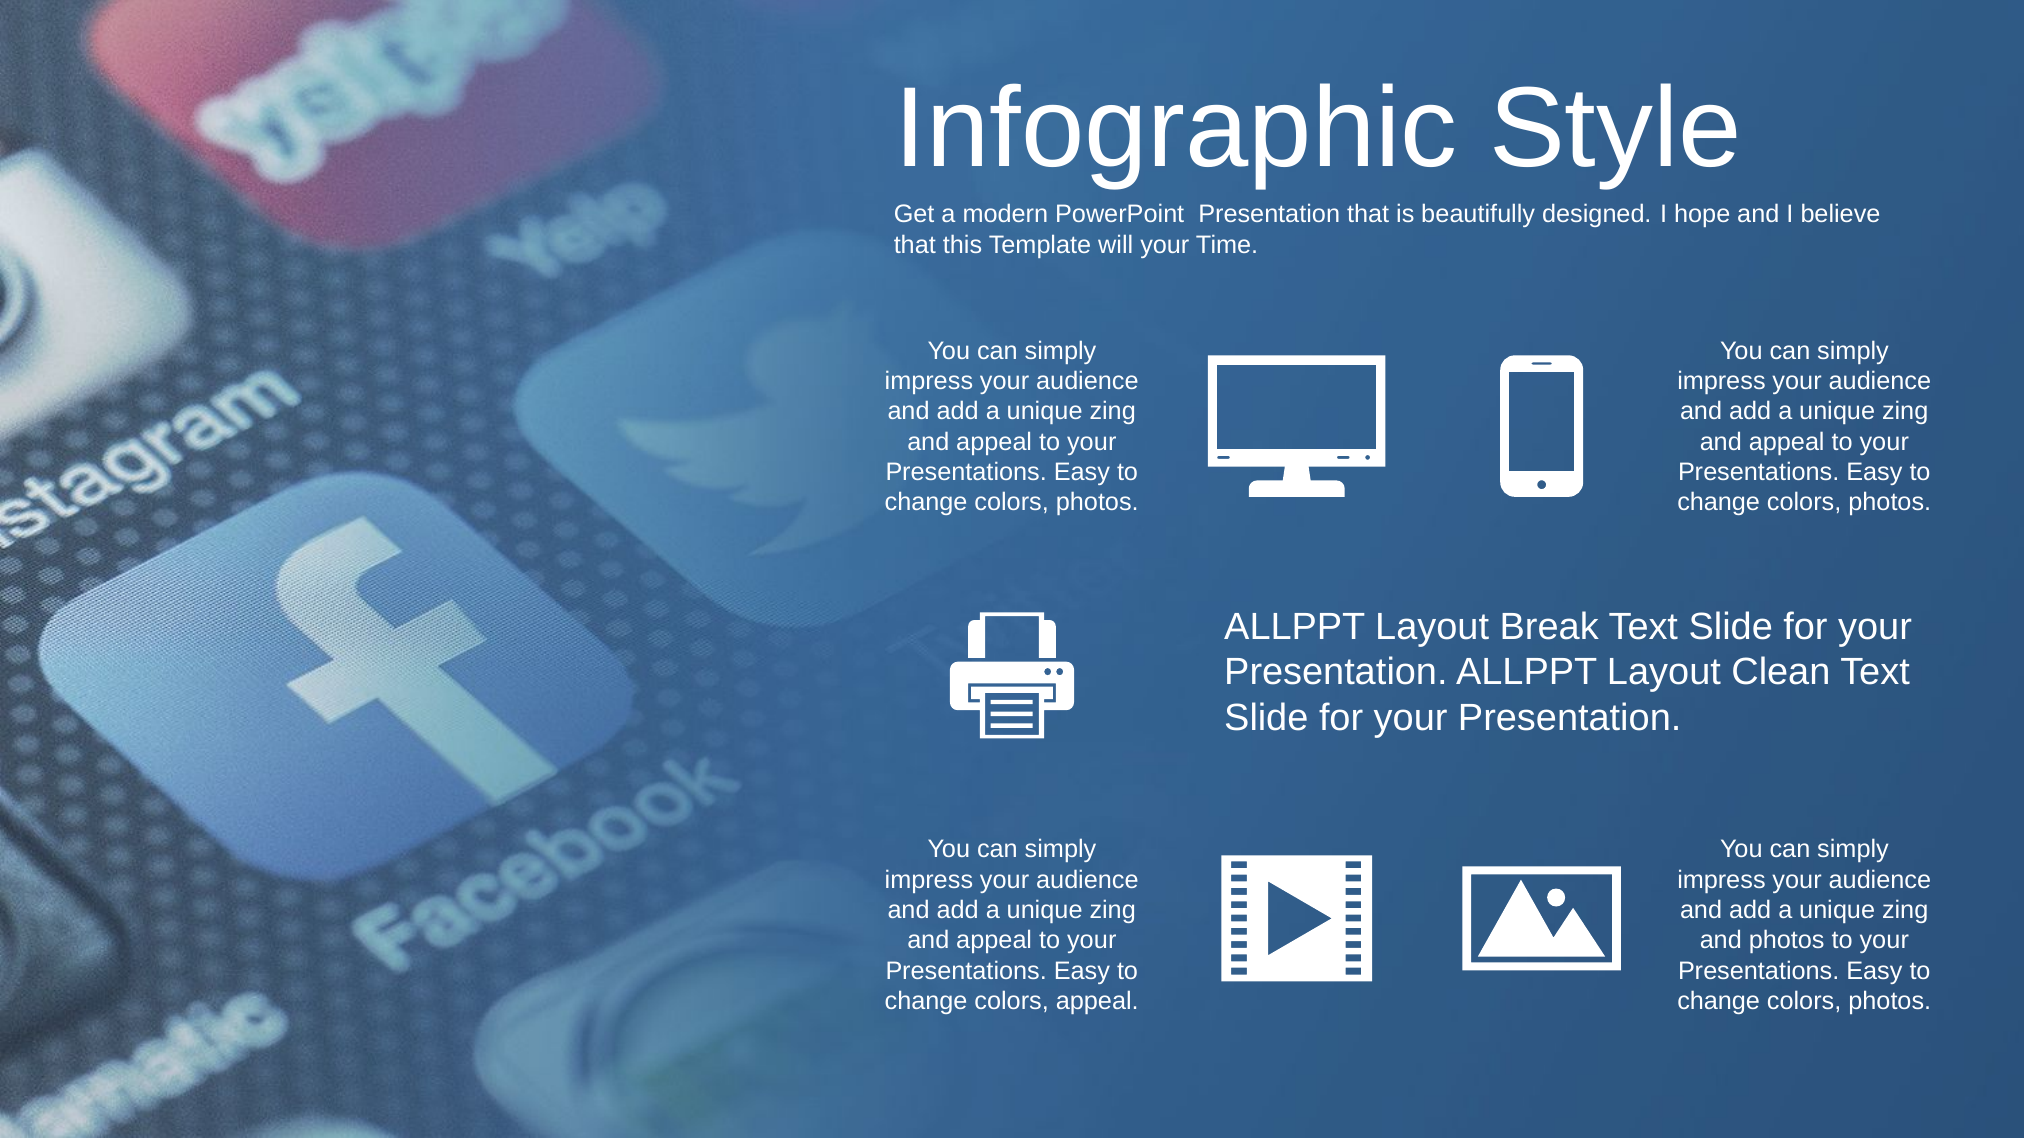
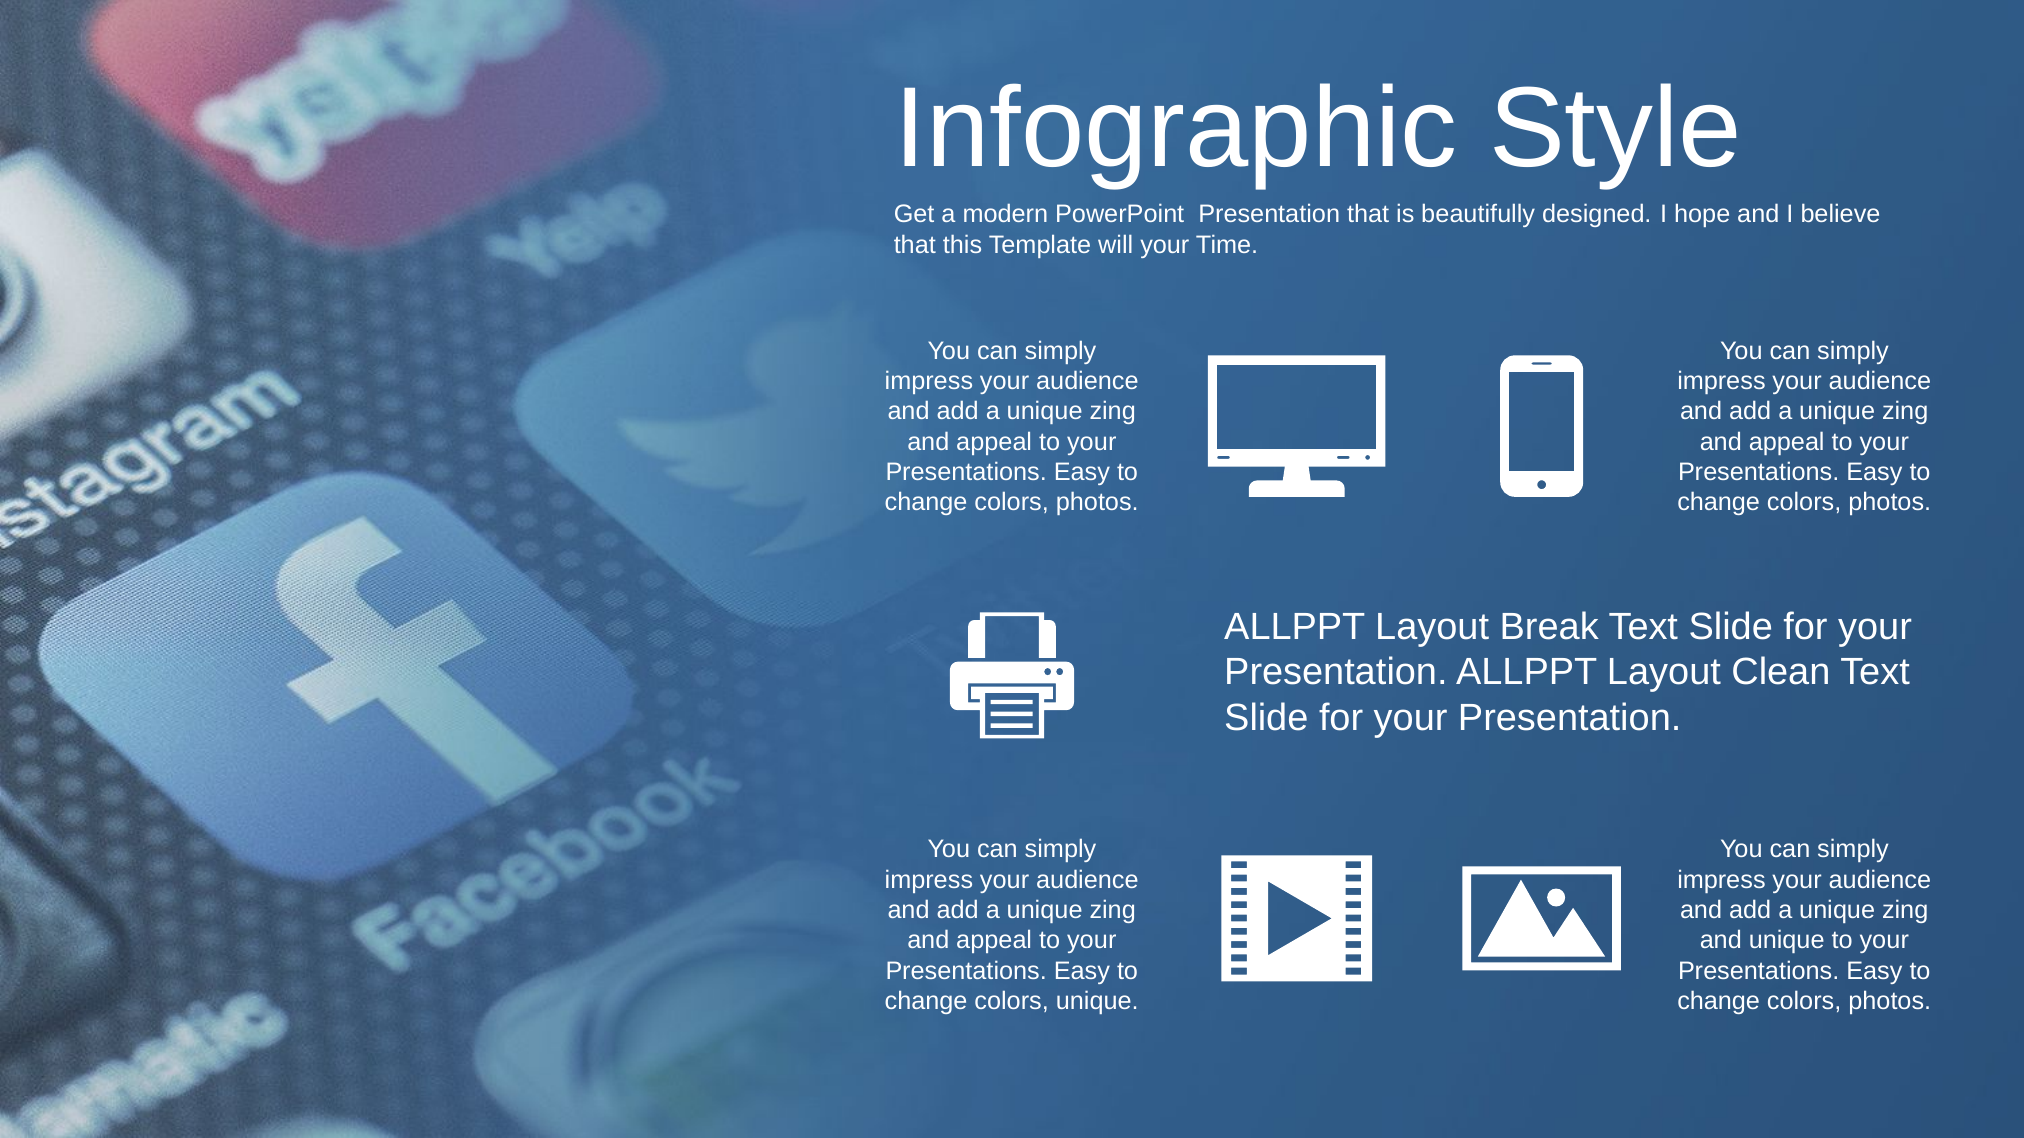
and photos: photos -> unique
colors appeal: appeal -> unique
